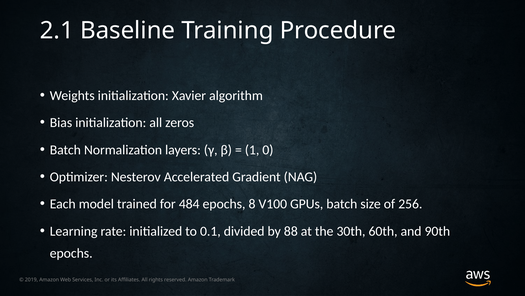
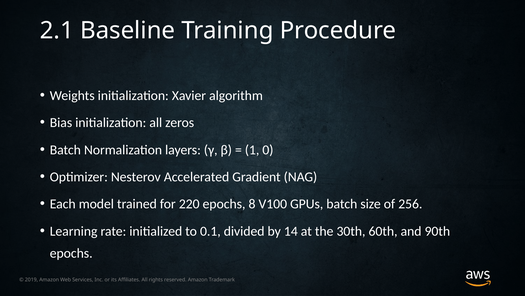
484: 484 -> 220
88: 88 -> 14
